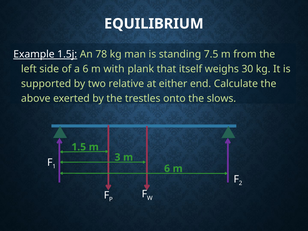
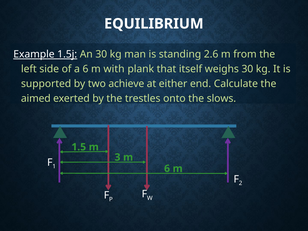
An 78: 78 -> 30
7.5: 7.5 -> 2.6
relative: relative -> achieve
above: above -> aimed
